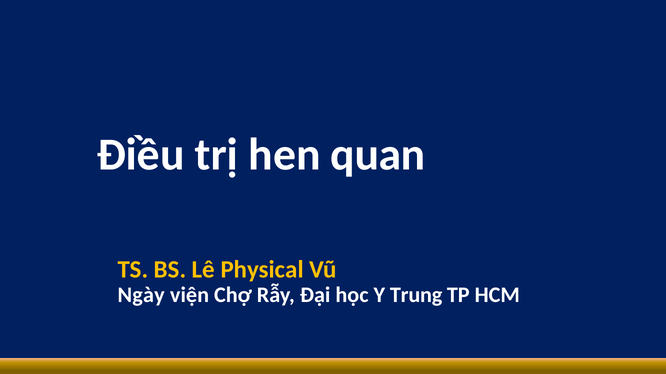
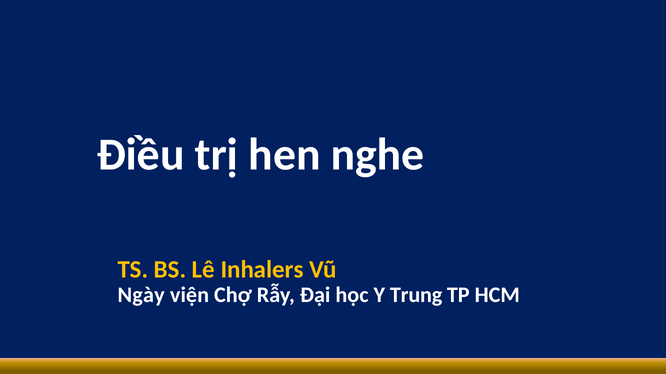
quan: quan -> nghe
Physical: Physical -> Inhalers
